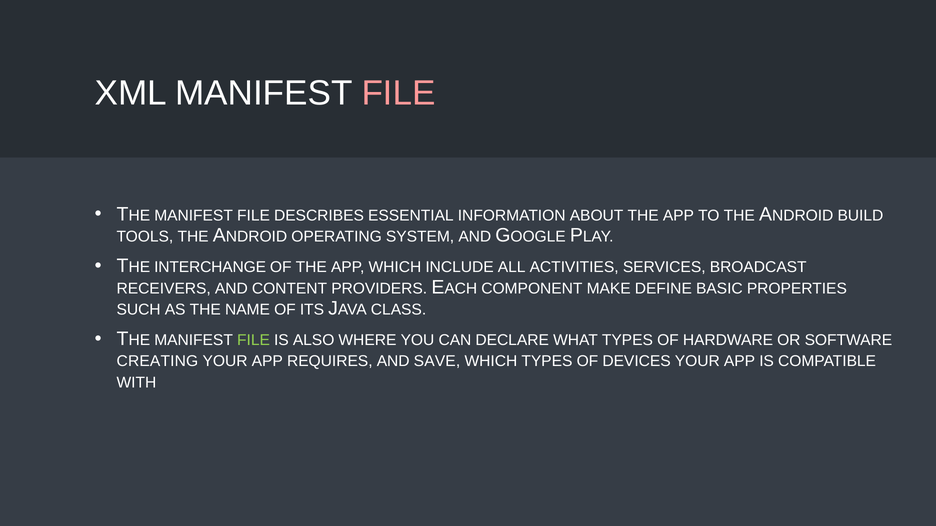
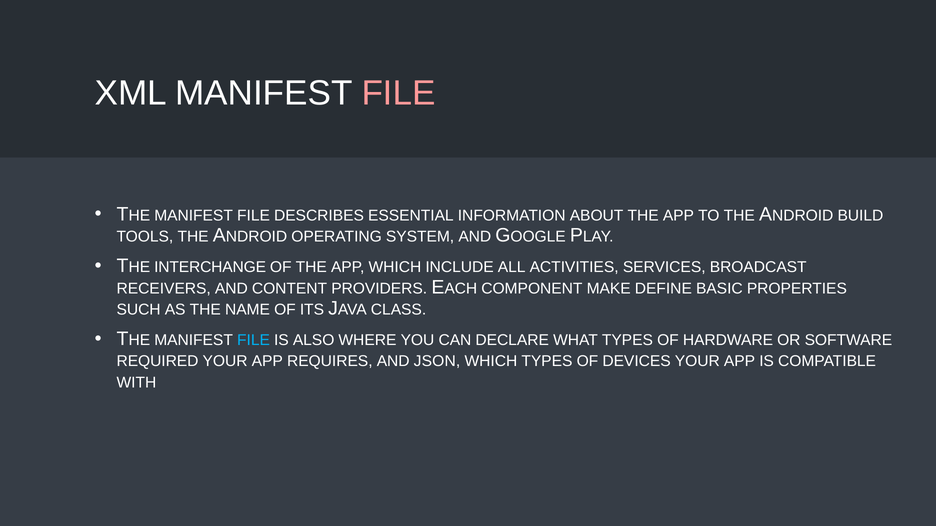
FILE at (254, 341) colour: light green -> light blue
CREATING: CREATING -> REQUIRED
SAVE: SAVE -> JSON
